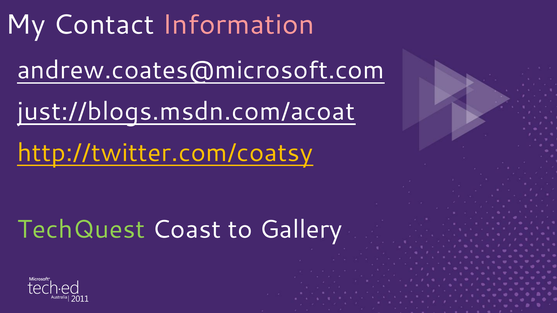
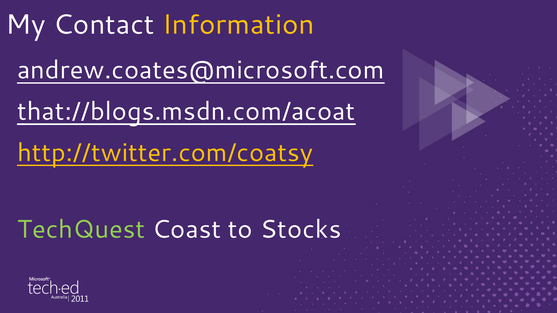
Information colour: pink -> yellow
just://blogs.msdn.com/acoat: just://blogs.msdn.com/acoat -> that://blogs.msdn.com/acoat
Gallery: Gallery -> Stocks
